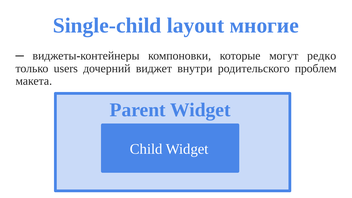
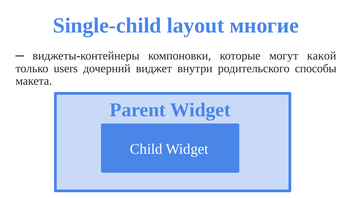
редко: редко -> какой
проблем: проблем -> способы
